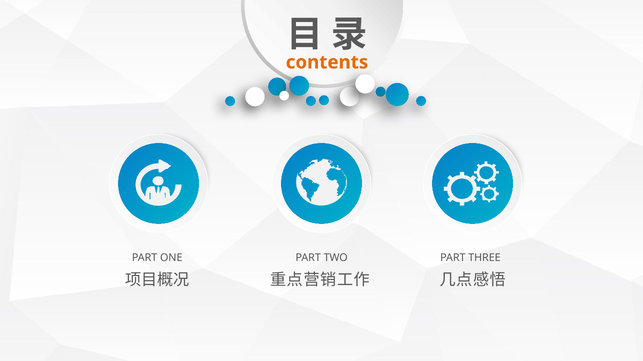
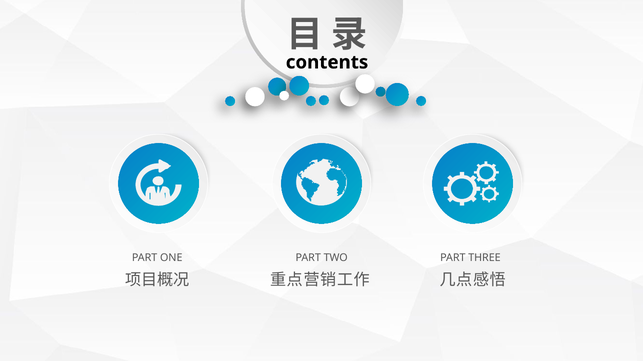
contents colour: orange -> black
